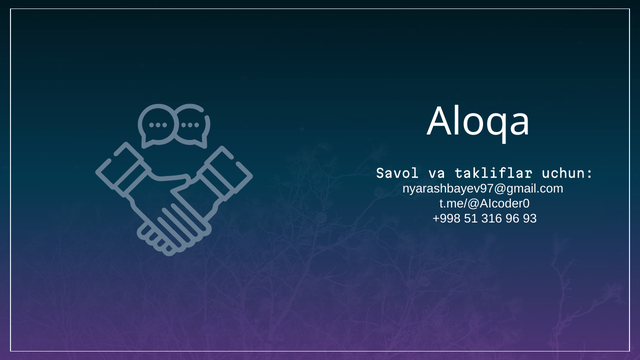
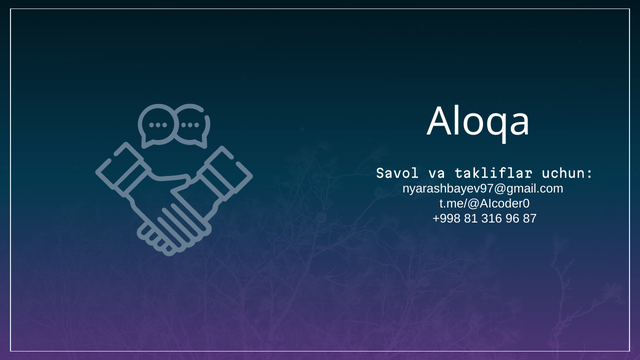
51: 51 -> 81
93: 93 -> 87
